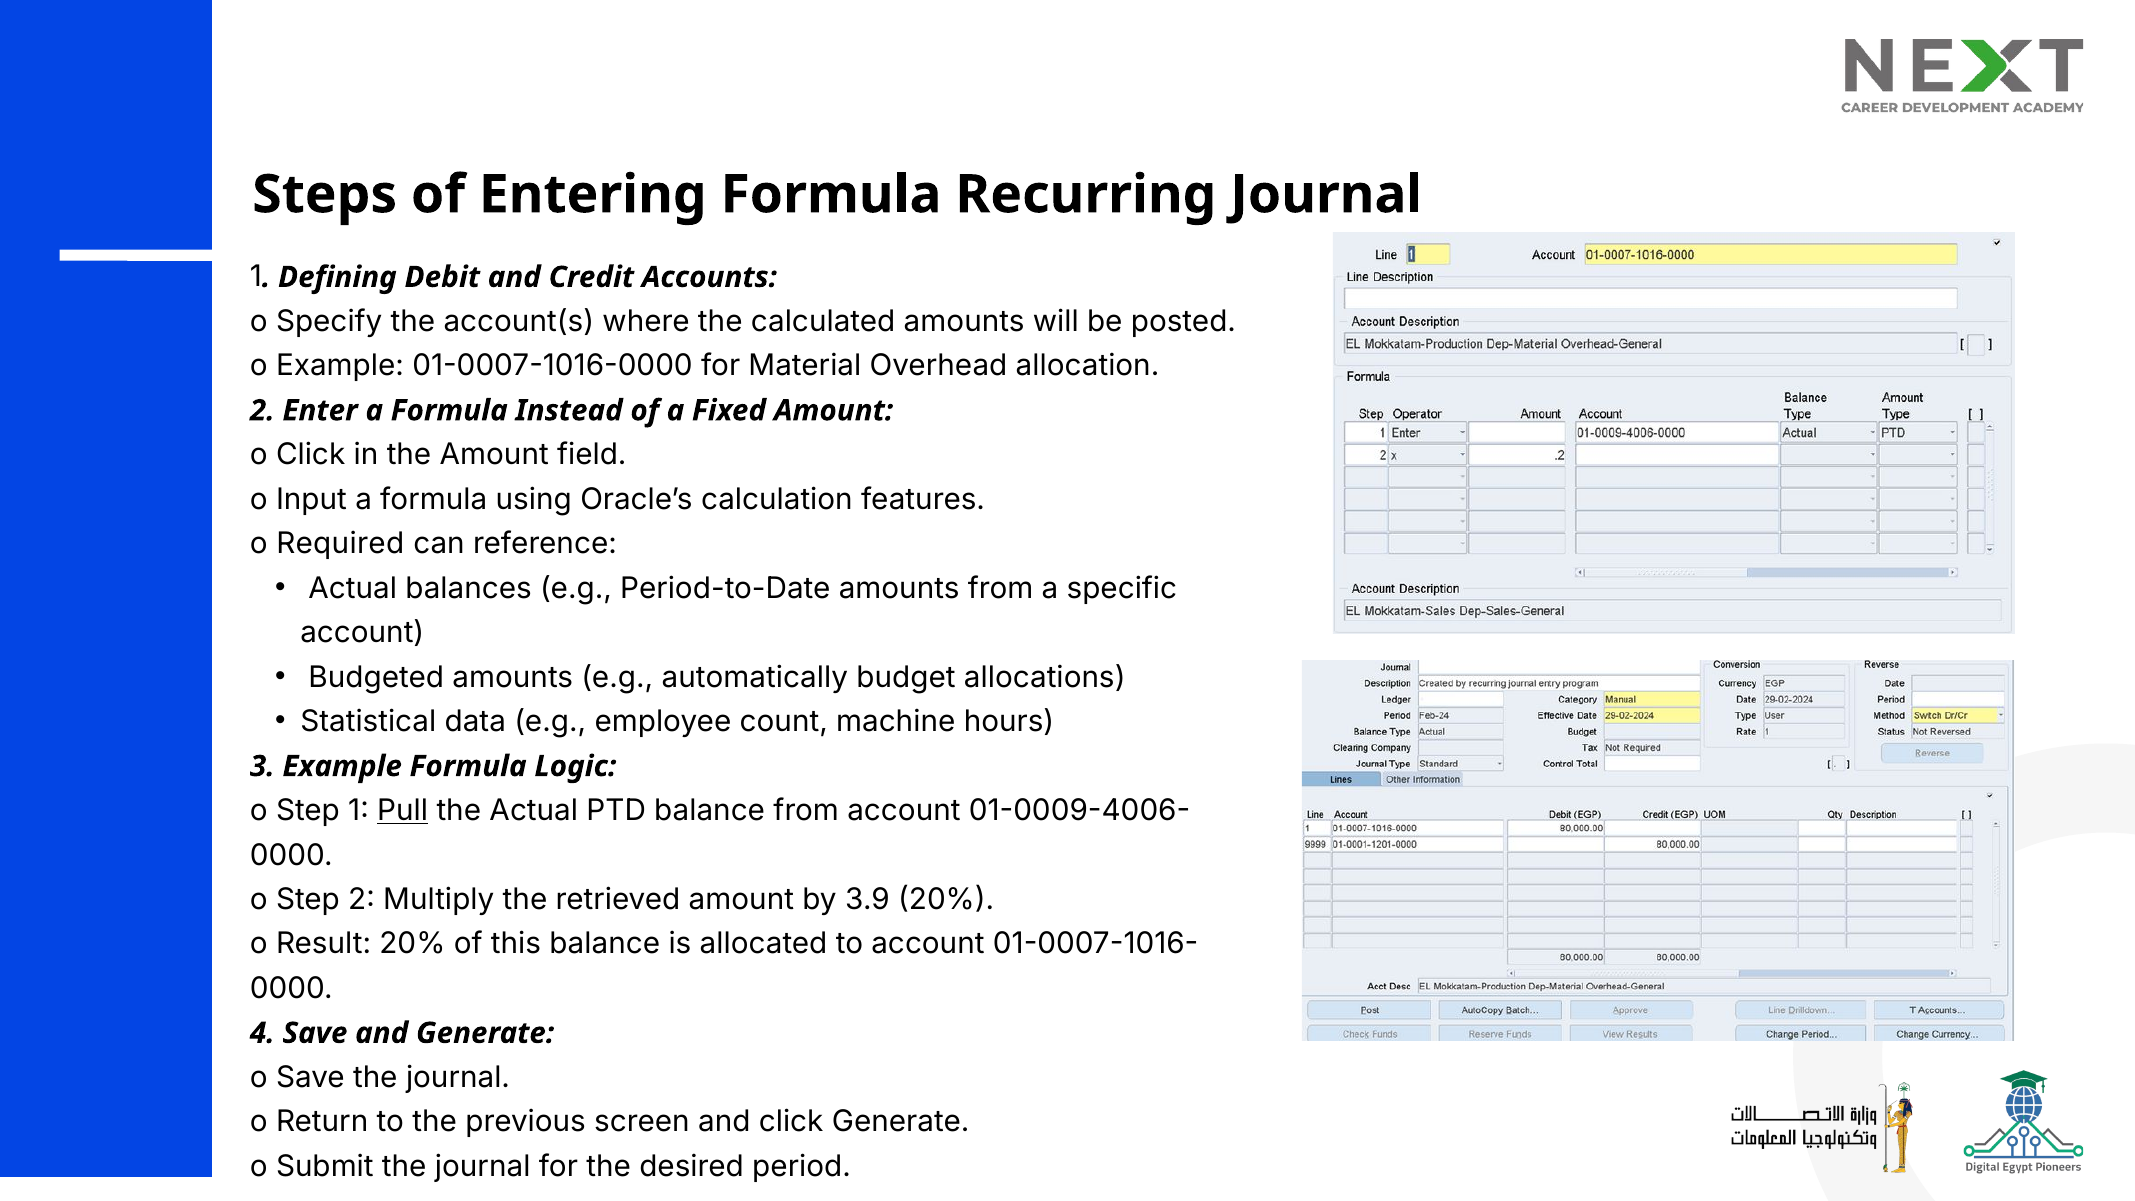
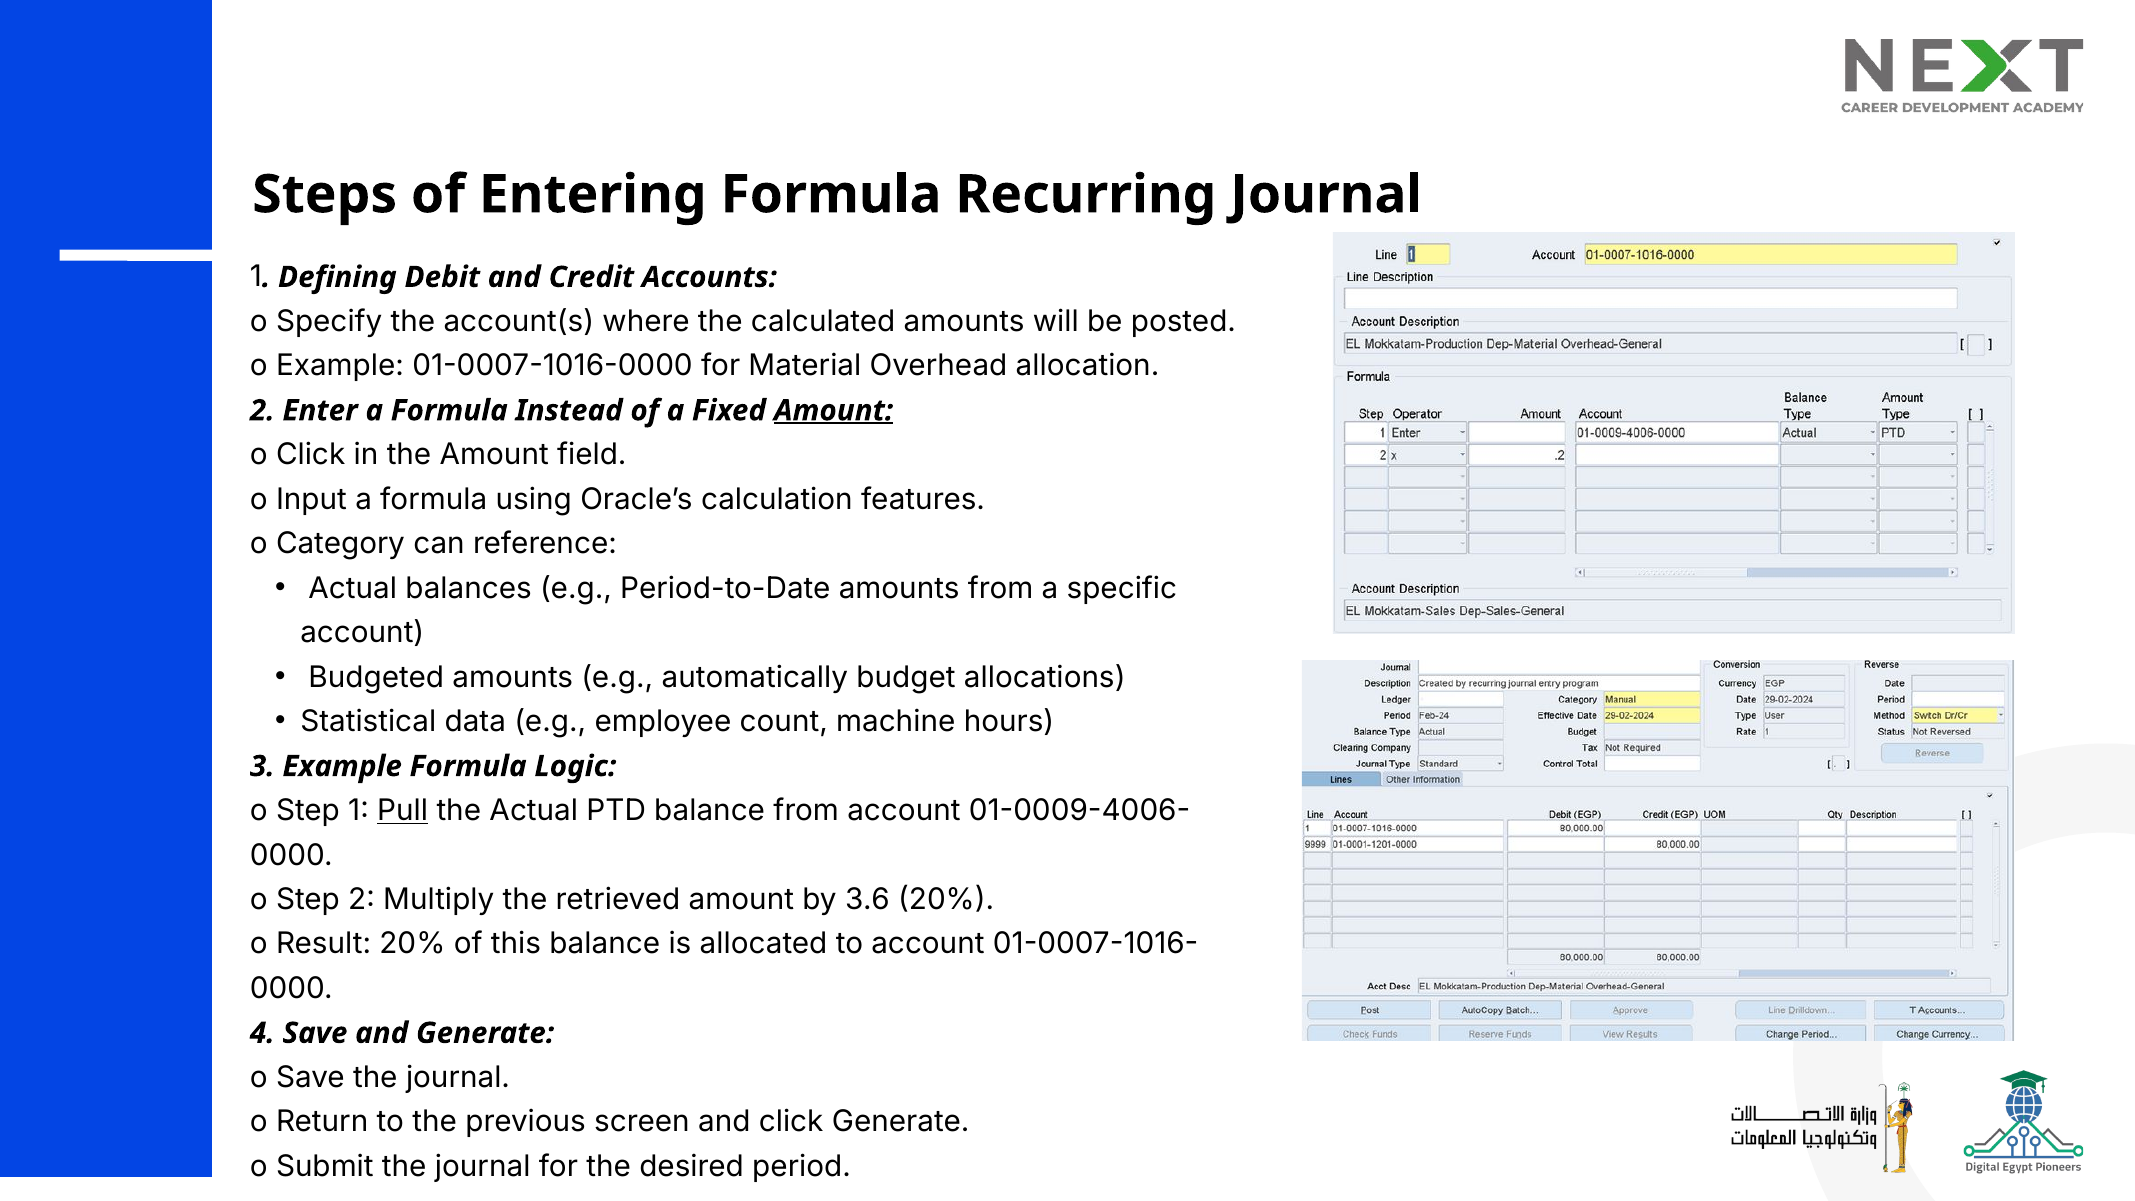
Amount at (834, 411) underline: none -> present
Required: Required -> Category
3.9: 3.9 -> 3.6
